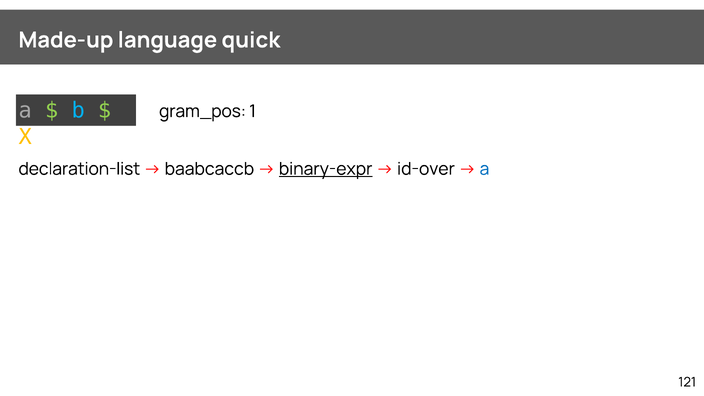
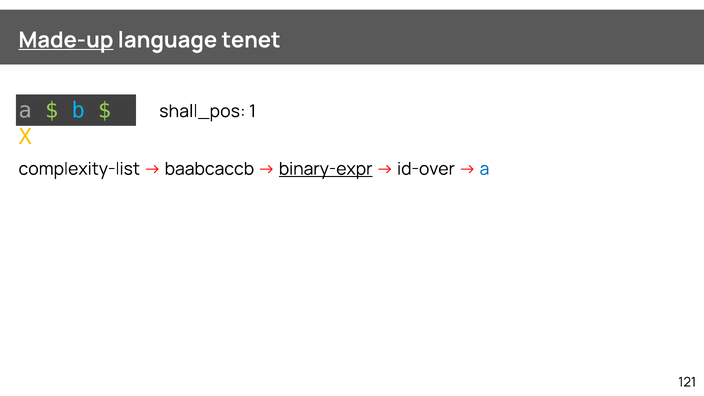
Made-up underline: none -> present
quick: quick -> tenet
gram_pos: gram_pos -> shall_pos
declaration-list: declaration-list -> complexity-list
